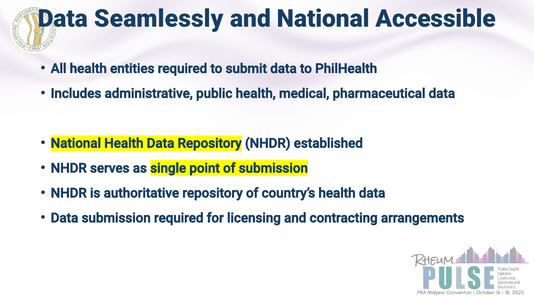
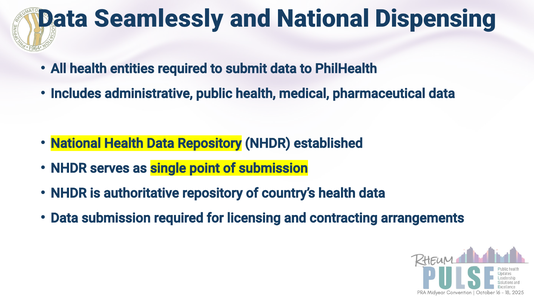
Accessible: Accessible -> Dispensing
